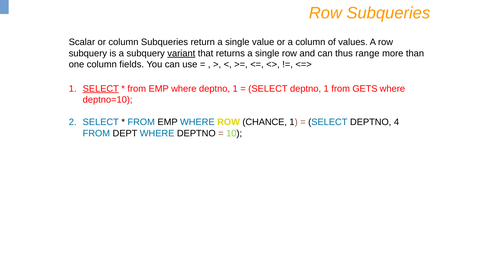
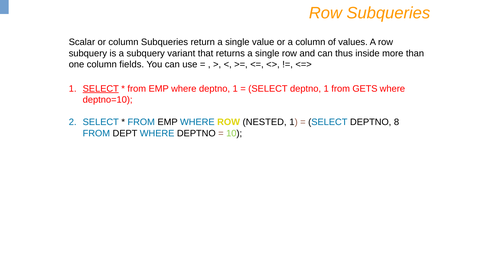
variant underline: present -> none
range: range -> inside
CHANCE: CHANCE -> NESTED
4: 4 -> 8
